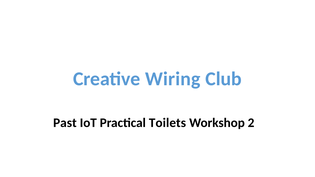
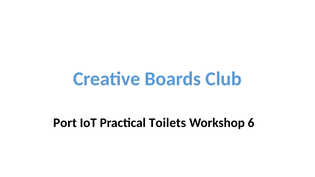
Wiring: Wiring -> Boards
Past: Past -> Port
2: 2 -> 6
